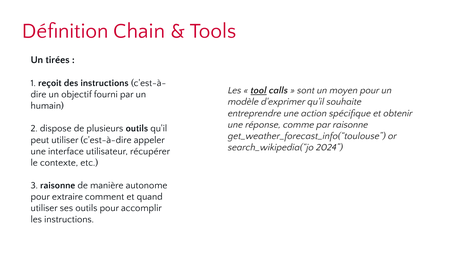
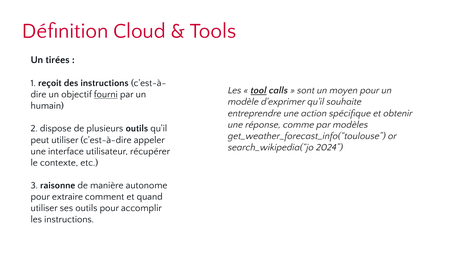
Chain: Chain -> Cloud
fourni underline: none -> present
par raisonne: raisonne -> modèles
